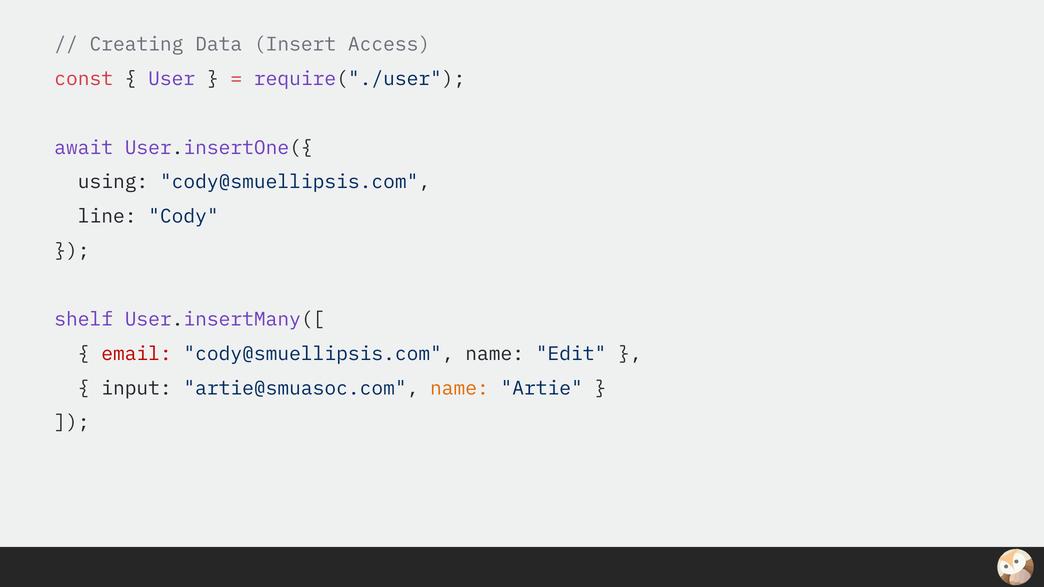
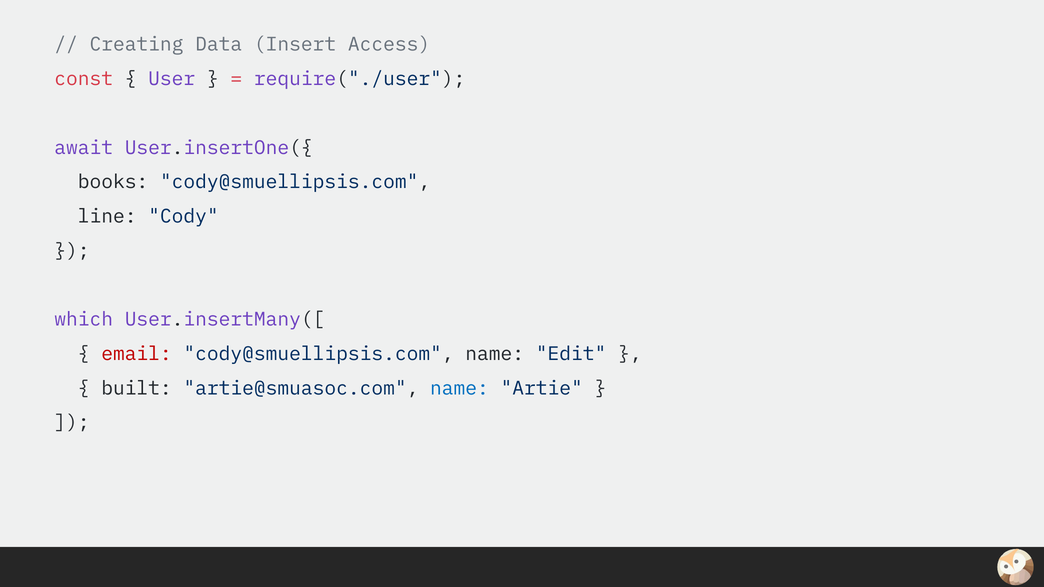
using: using -> books
shelf: shelf -> which
input: input -> built
name at (459, 388) colour: orange -> blue
